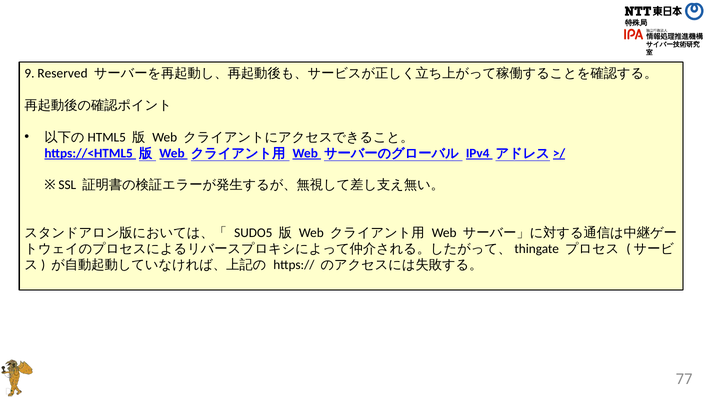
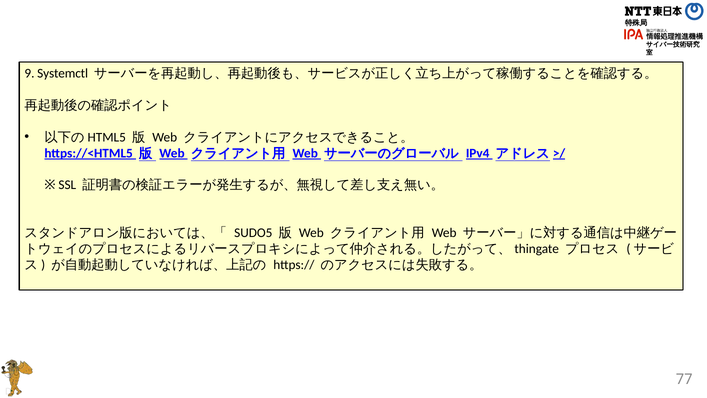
Reserved: Reserved -> Systemctl
